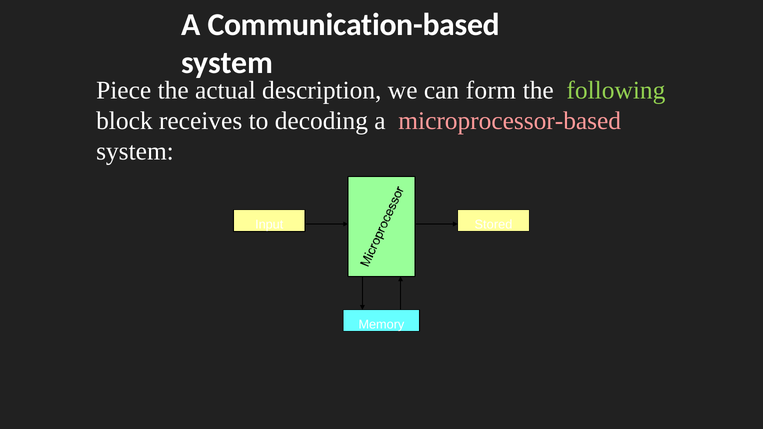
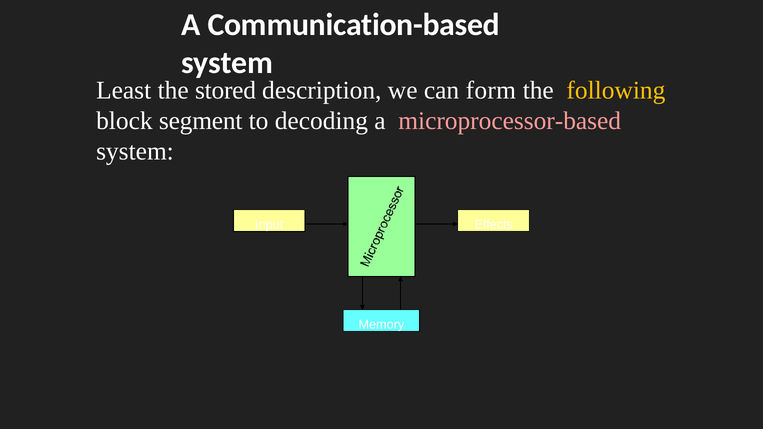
Piece: Piece -> Least
actual: actual -> stored
following colour: light green -> yellow
receives: receives -> segment
Stored: Stored -> Effects
